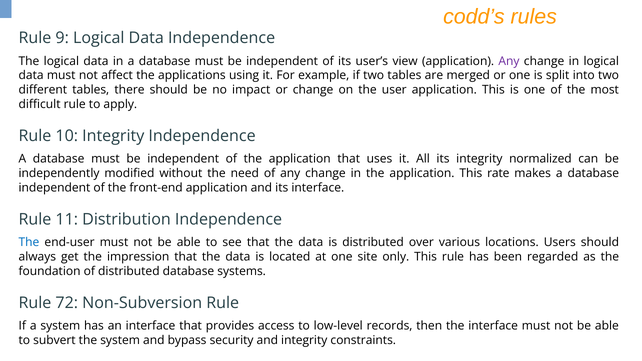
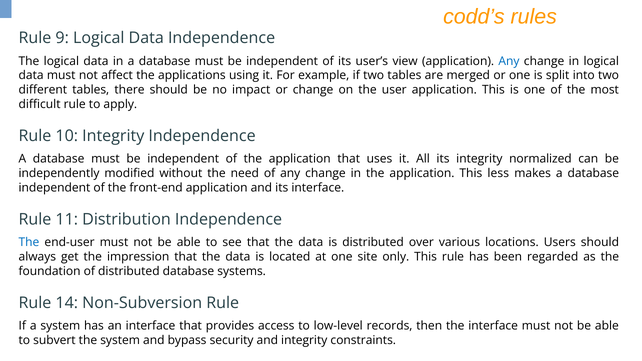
Any at (509, 61) colour: purple -> blue
rate: rate -> less
72: 72 -> 14
